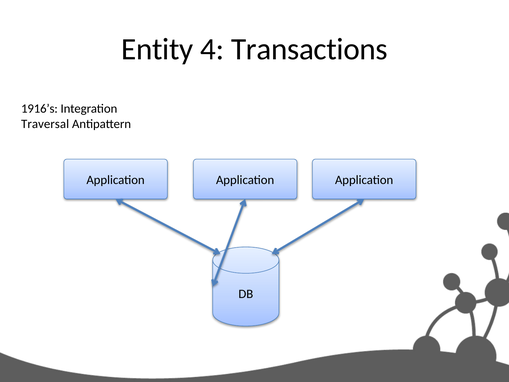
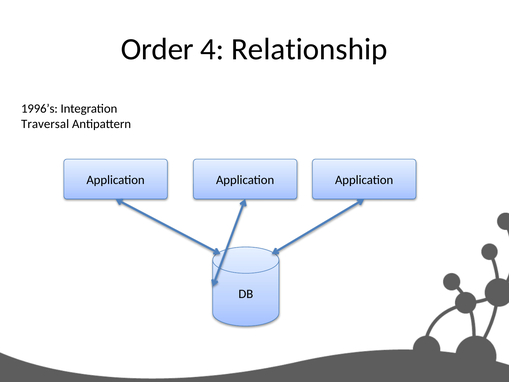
Entity: Entity -> Order
Transactions: Transactions -> Relationship
1916’s: 1916’s -> 1996’s
